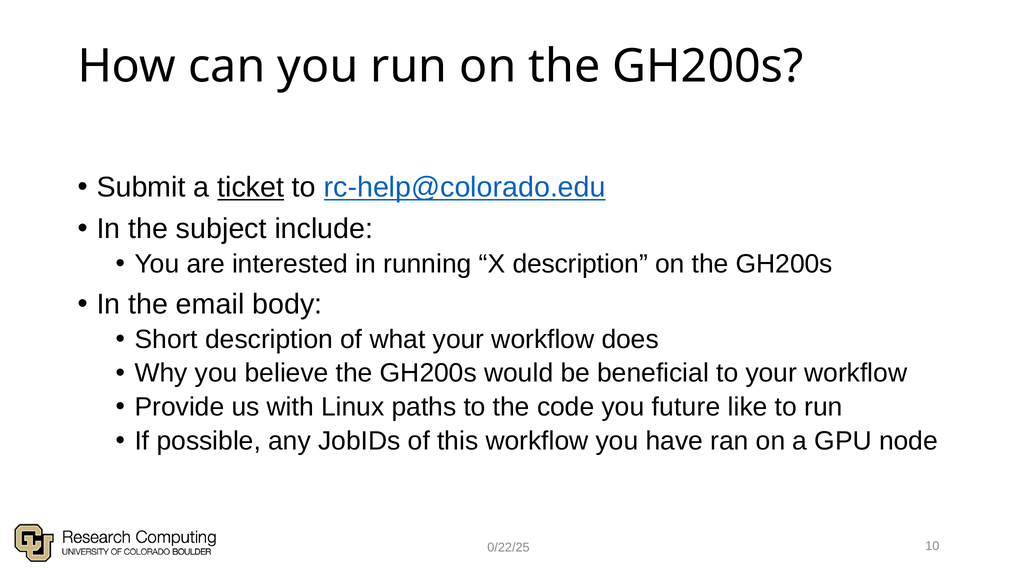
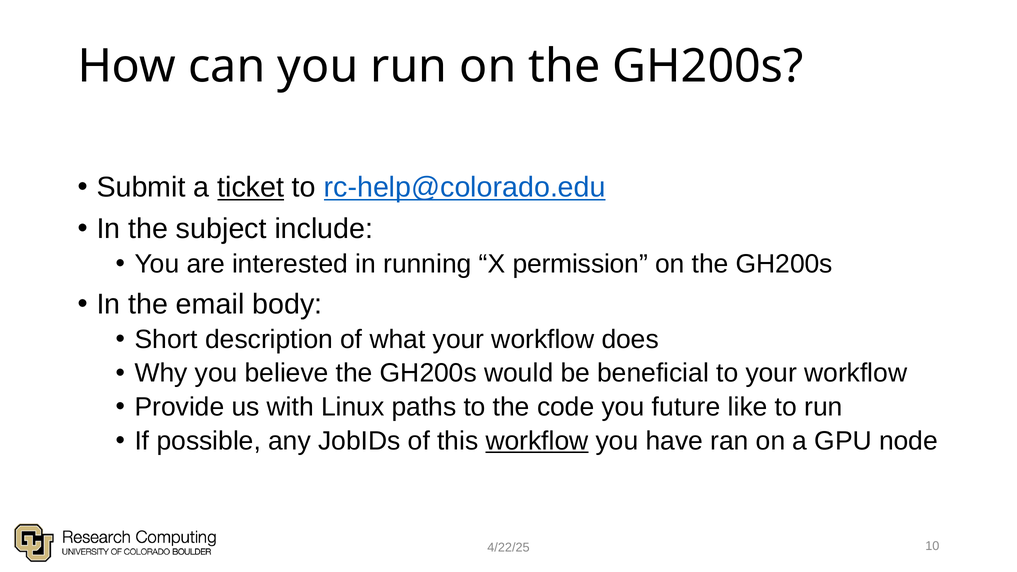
X description: description -> permission
workflow at (537, 441) underline: none -> present
0/22/25: 0/22/25 -> 4/22/25
